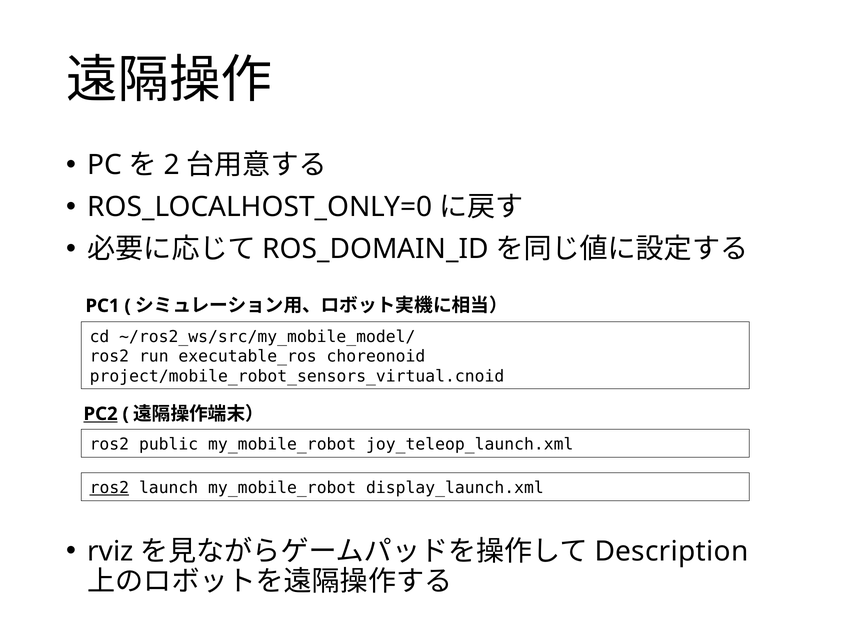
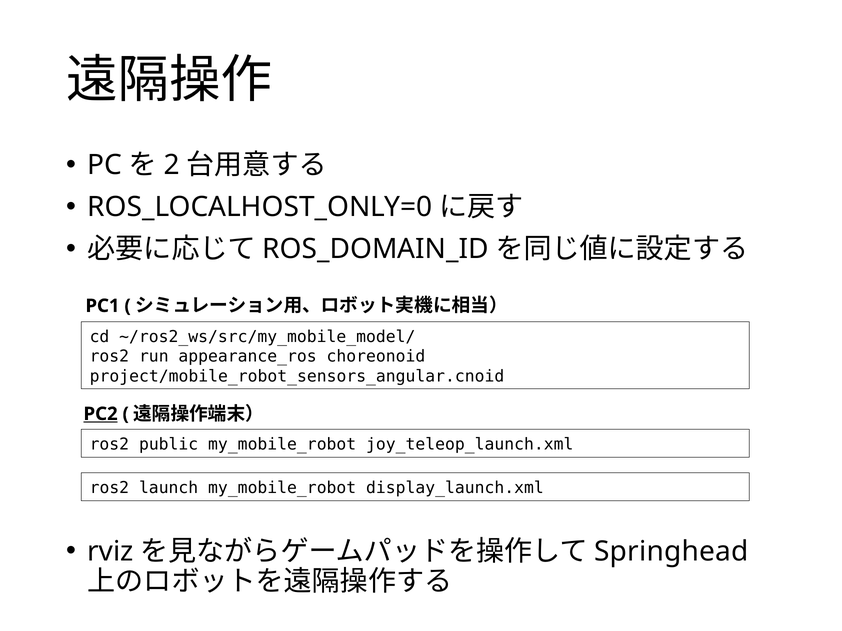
executable_ros: executable_ros -> appearance_ros
project/mobile_robot_sensors_virtual.cnoid: project/mobile_robot_sensors_virtual.cnoid -> project/mobile_robot_sensors_angular.cnoid
ros2 at (109, 488) underline: present -> none
Description: Description -> Springhead
